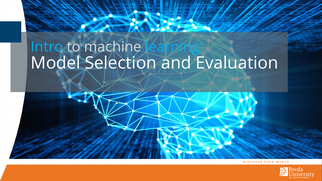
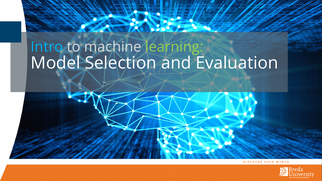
learning colour: light blue -> light green
